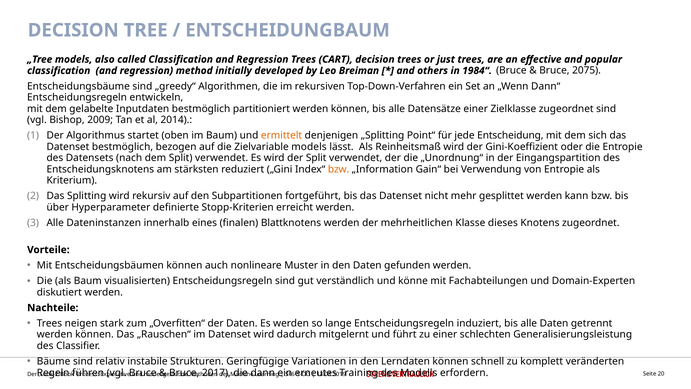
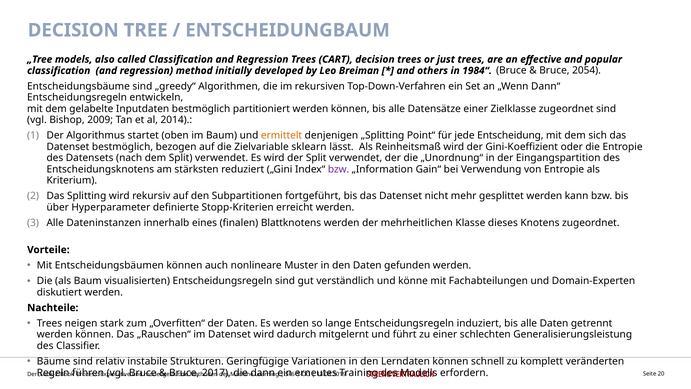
2075: 2075 -> 2054
Zielvariable models: models -> sklearn
bzw at (339, 169) colour: orange -> purple
